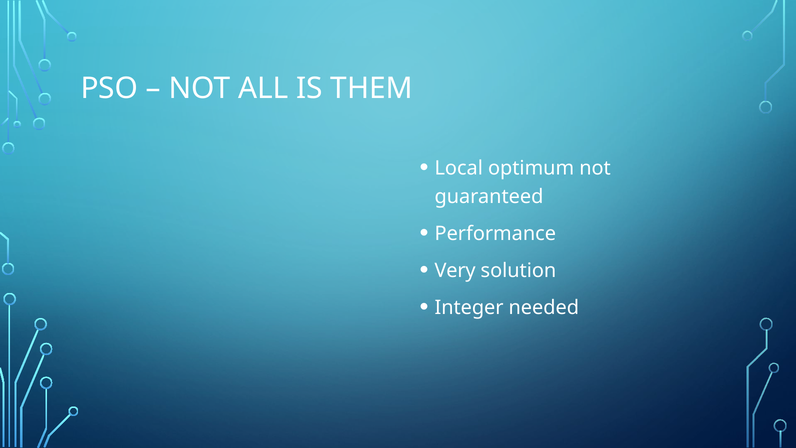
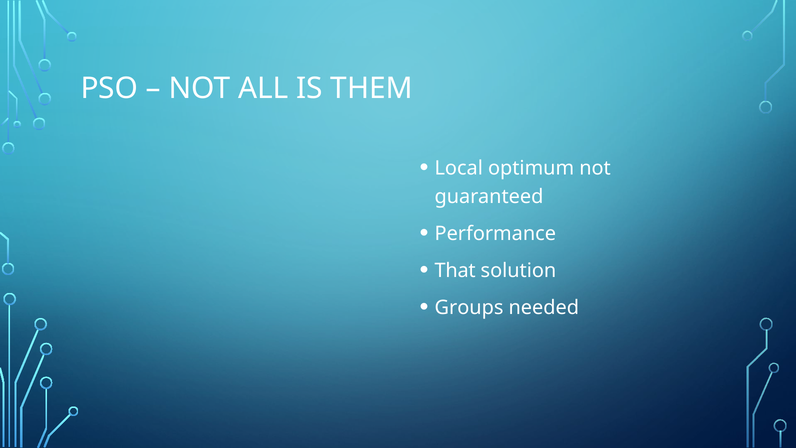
Very: Very -> That
Integer: Integer -> Groups
